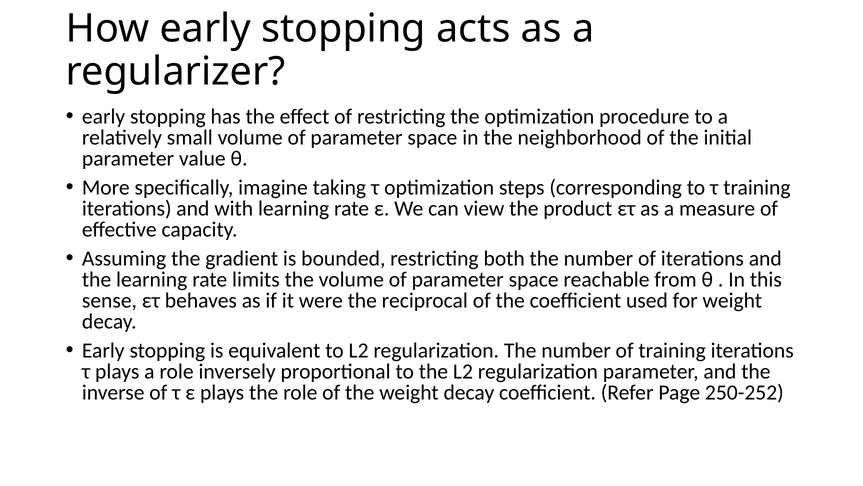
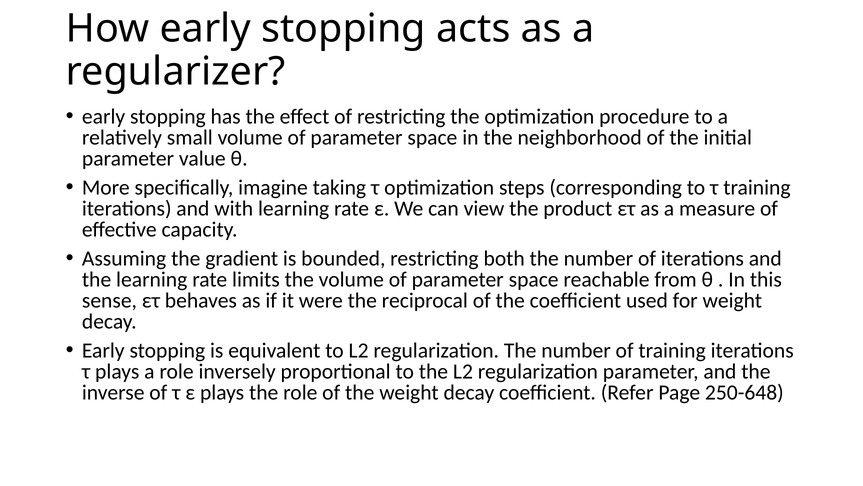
250-252: 250-252 -> 250-648
